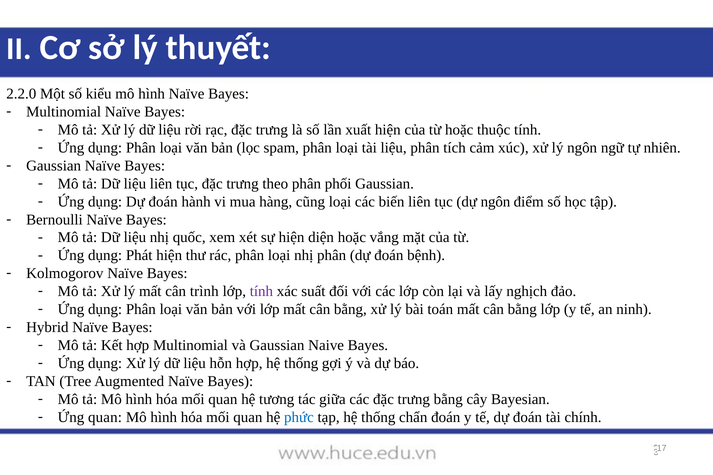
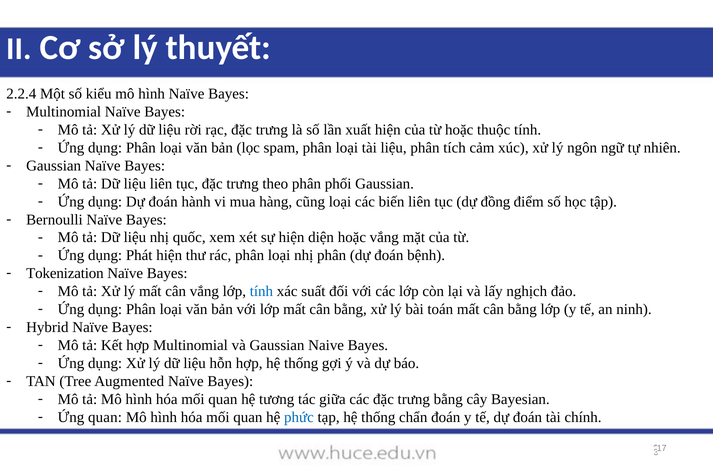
2.2.0: 2.2.0 -> 2.2.4
dự ngôn: ngôn -> đồng
Kolmogorov: Kolmogorov -> Tokenization
cân trình: trình -> vắng
tính at (261, 292) colour: purple -> blue
